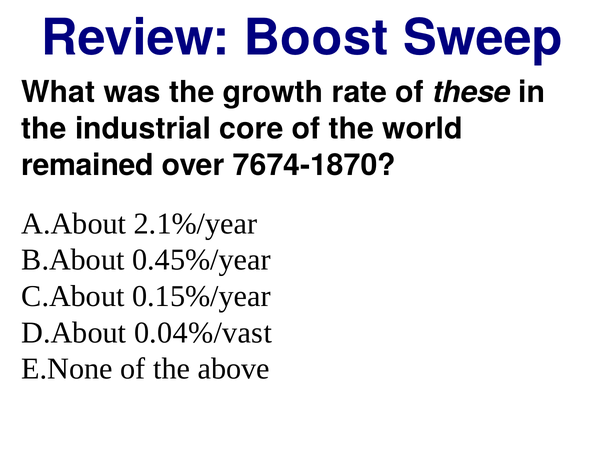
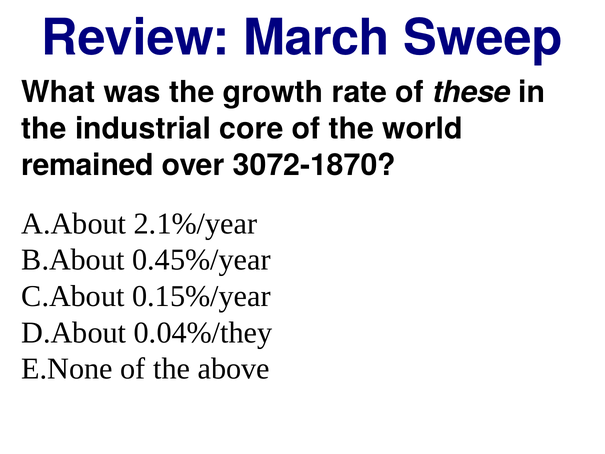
Boost: Boost -> March
7674-1870: 7674-1870 -> 3072-1870
0.04%/vast: 0.04%/vast -> 0.04%/they
